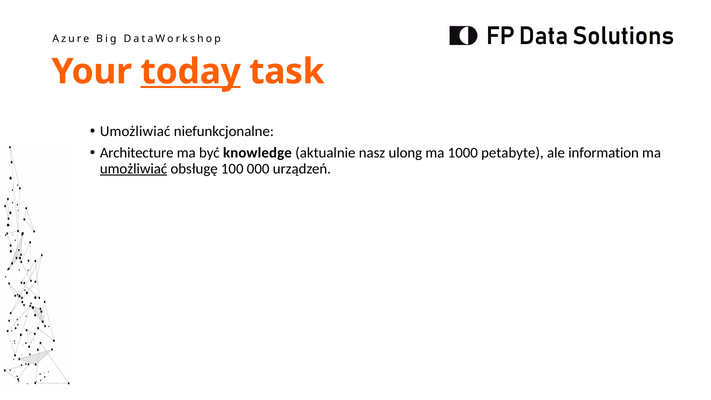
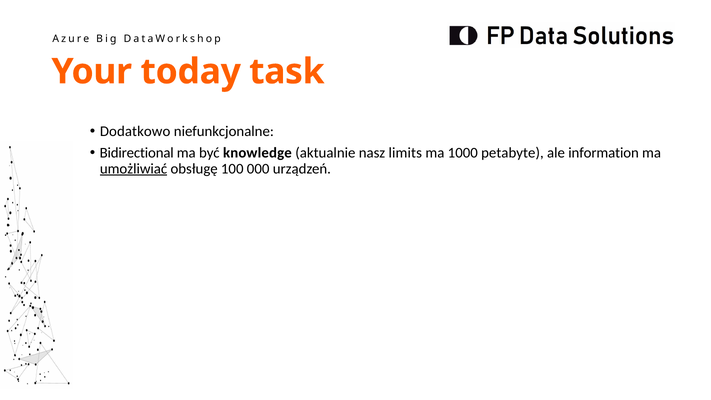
today underline: present -> none
Umożliwiać at (135, 131): Umożliwiać -> Dodatkowo
Architecture: Architecture -> Bidirectional
ulong: ulong -> limits
